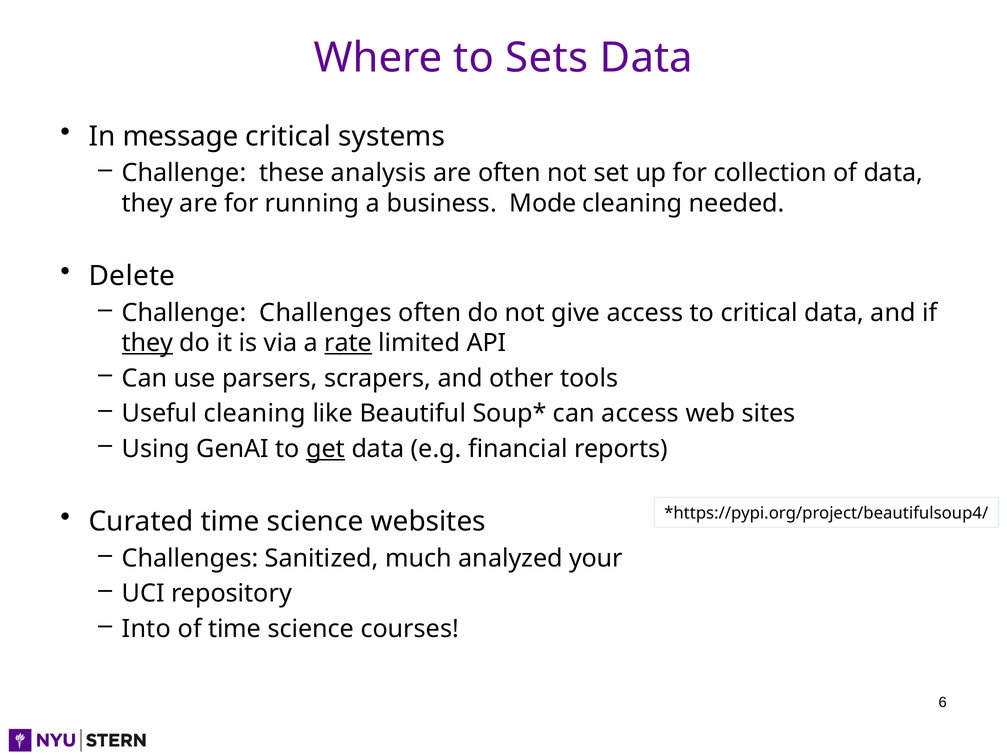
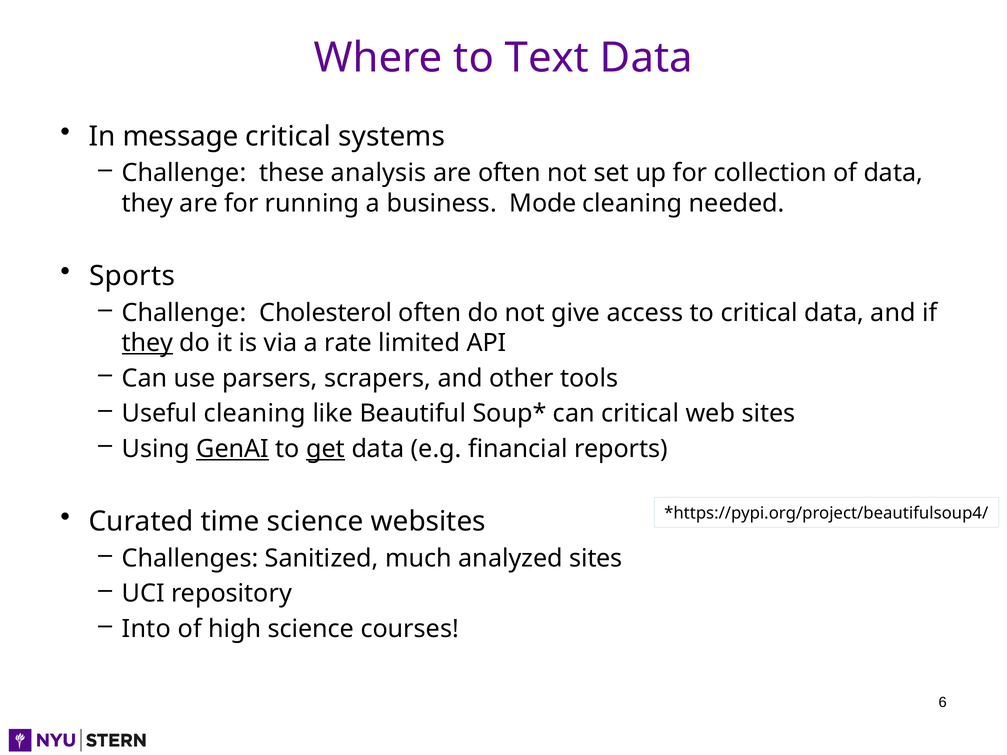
Sets: Sets -> Text
Delete: Delete -> Sports
Challenge Challenges: Challenges -> Cholesterol
rate underline: present -> none
can access: access -> critical
GenAI underline: none -> present
analyzed your: your -> sites
of time: time -> high
